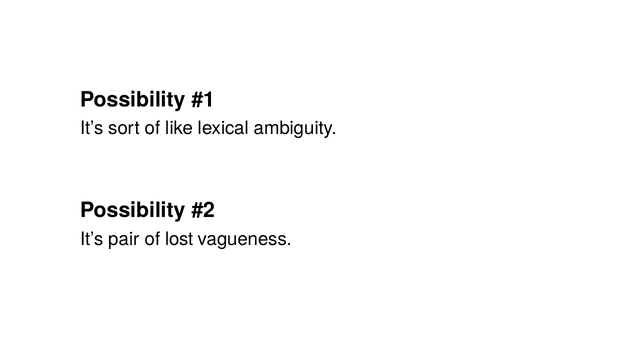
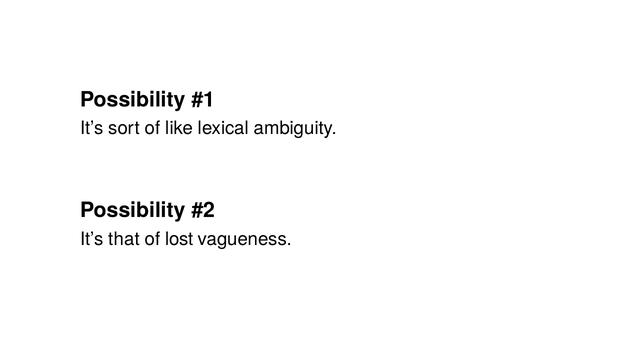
pair: pair -> that
